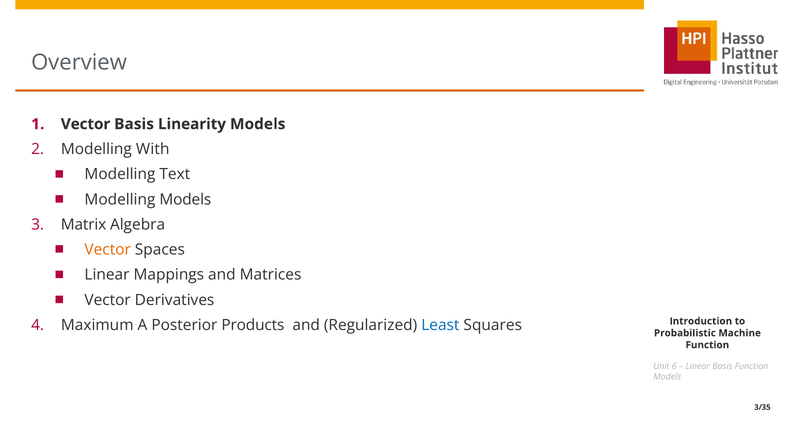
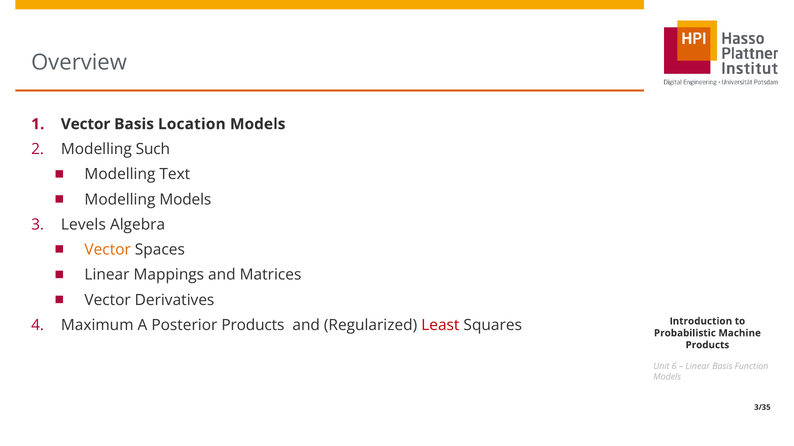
Linearity: Linearity -> Location
With: With -> Such
Matrix: Matrix -> Levels
Least colour: blue -> red
Function at (707, 345): Function -> Products
